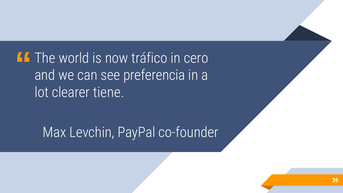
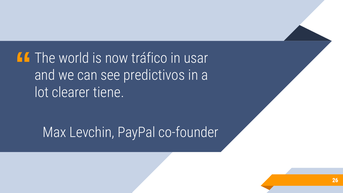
cero: cero -> usar
preferencia: preferencia -> predictivos
